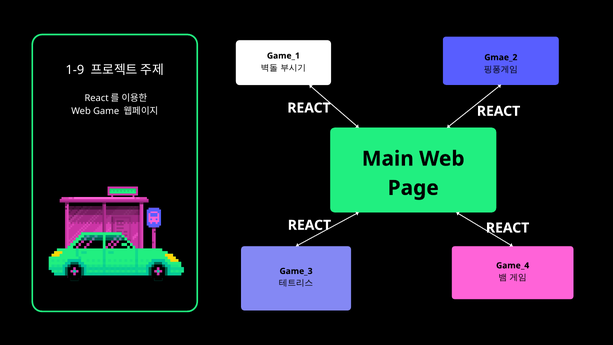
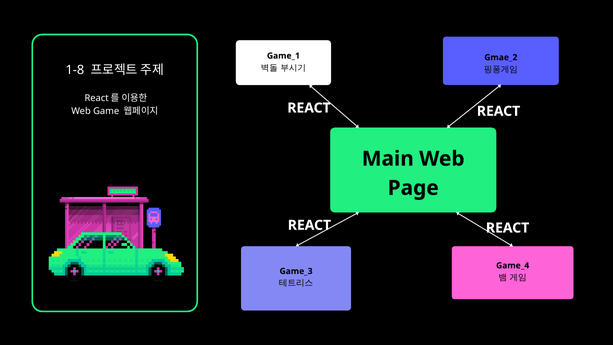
1-9: 1-9 -> 1-8
